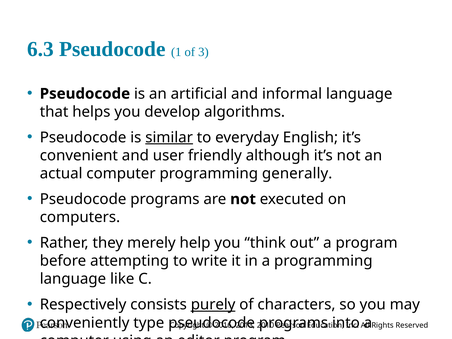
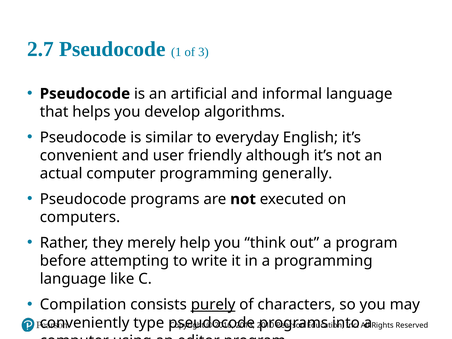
6.3: 6.3 -> 2.7
similar underline: present -> none
Respectively: Respectively -> Compilation
